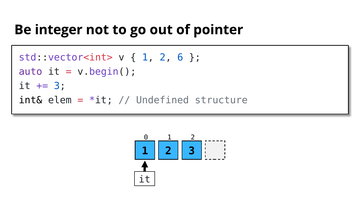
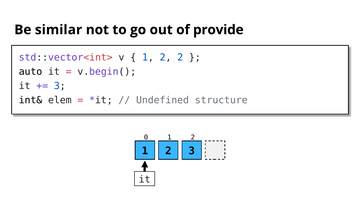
integer: integer -> similar
pointer: pointer -> provide
2 6: 6 -> 2
auto colour: purple -> black
